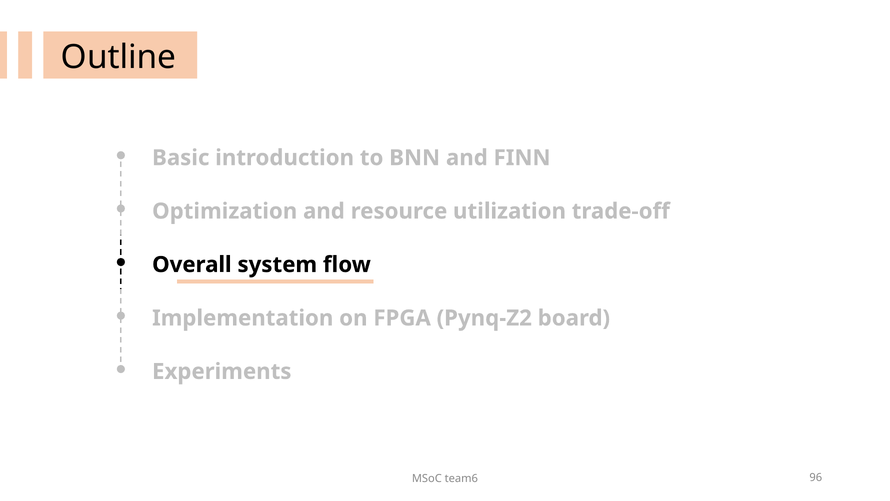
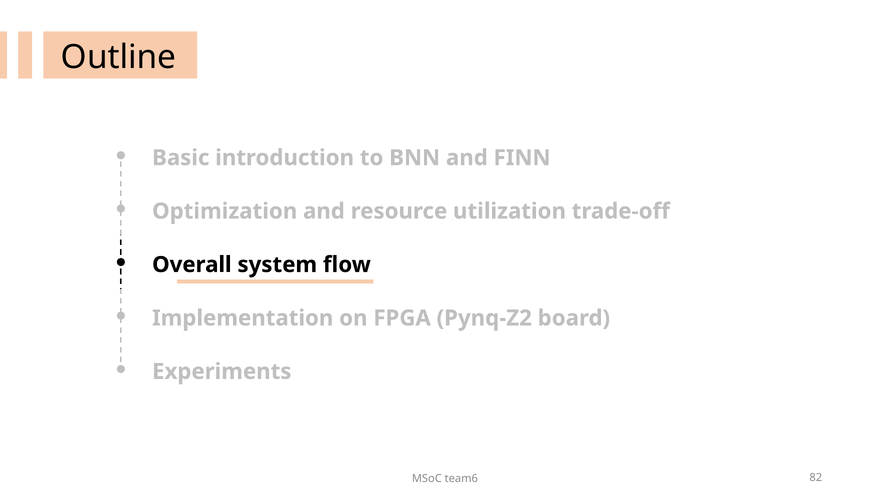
96: 96 -> 82
